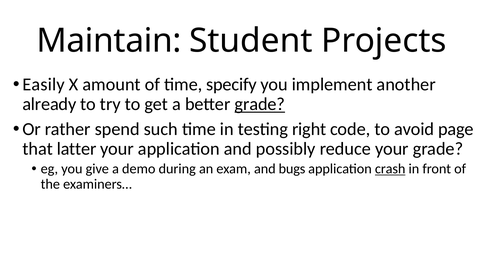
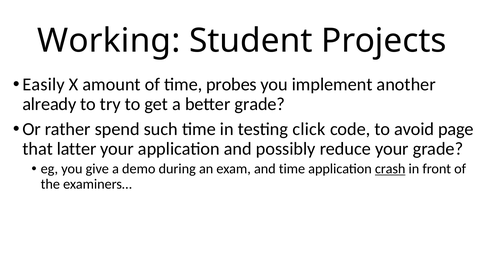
Maintain: Maintain -> Working
specify: specify -> probes
grade at (260, 104) underline: present -> none
right: right -> click
and bugs: bugs -> time
